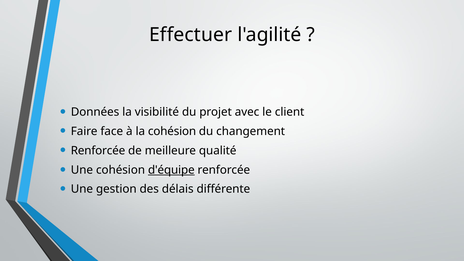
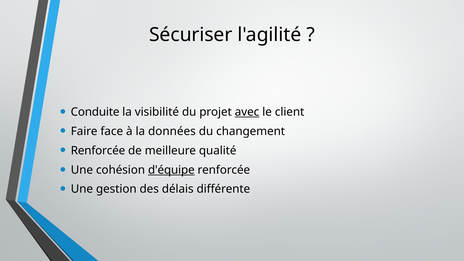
Effectuer: Effectuer -> Sécuriser
Données: Données -> Conduite
avec underline: none -> present
la cohésion: cohésion -> données
